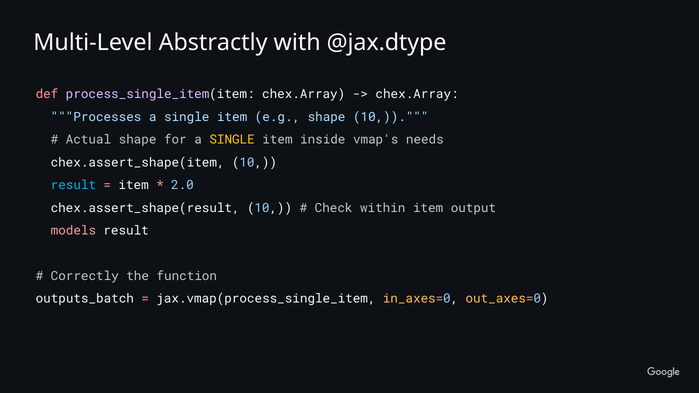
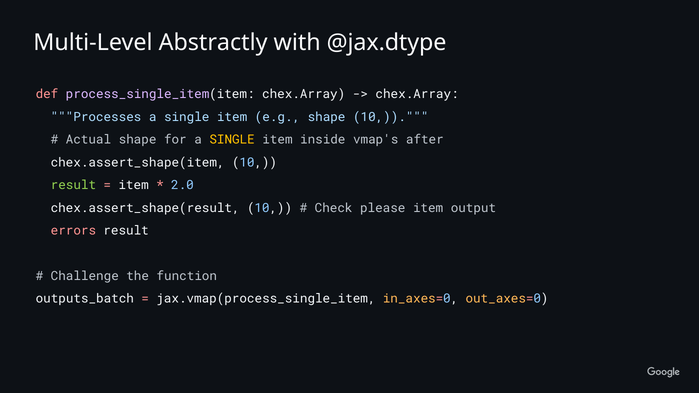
needs: needs -> after
result at (73, 185) colour: light blue -> light green
within: within -> please
models: models -> errors
Correctly: Correctly -> Challenge
